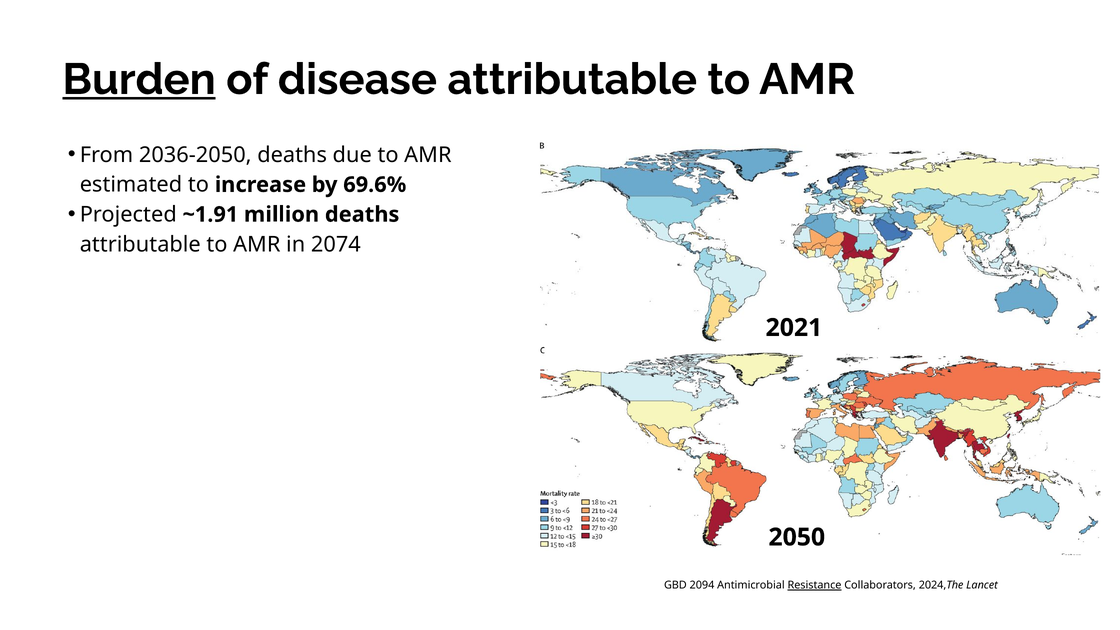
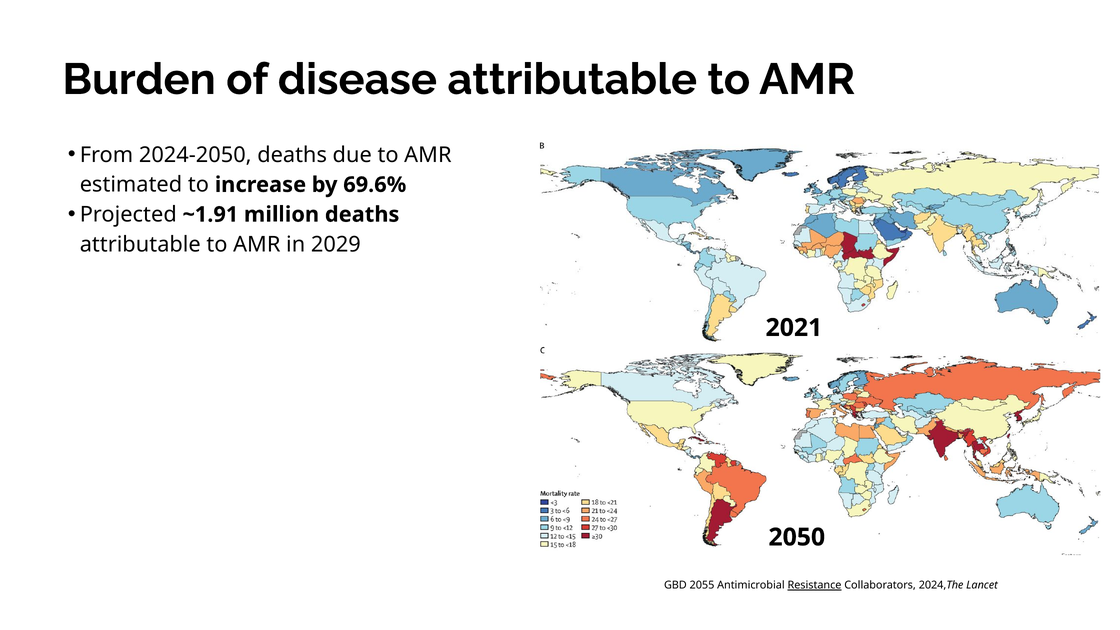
Burden underline: present -> none
2036-2050: 2036-2050 -> 2024-2050
2074: 2074 -> 2029
2094: 2094 -> 2055
